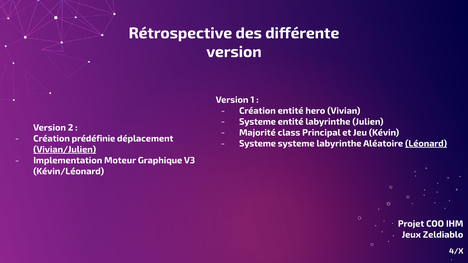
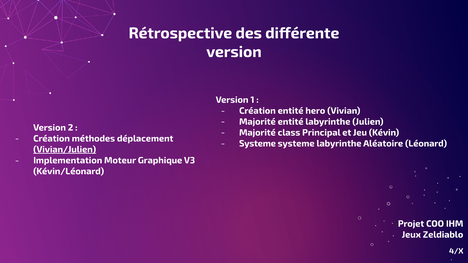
Systeme at (257, 122): Systeme -> Majorité
prédéfinie: prédéfinie -> méthodes
Léonard underline: present -> none
